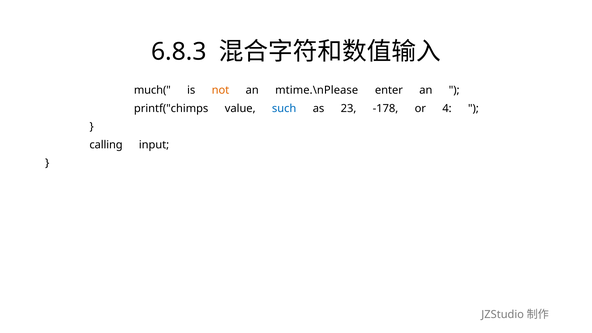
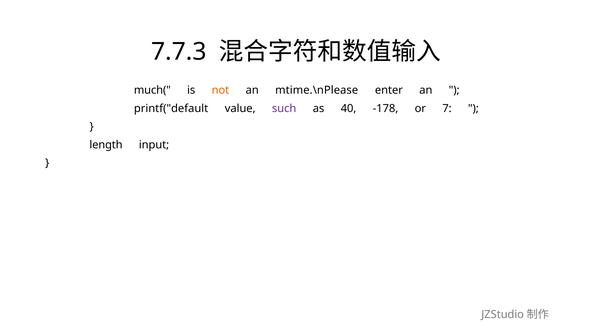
6.8.3: 6.8.3 -> 7.7.3
printf("chimps: printf("chimps -> printf("default
such colour: blue -> purple
23: 23 -> 40
4: 4 -> 7
calling: calling -> length
